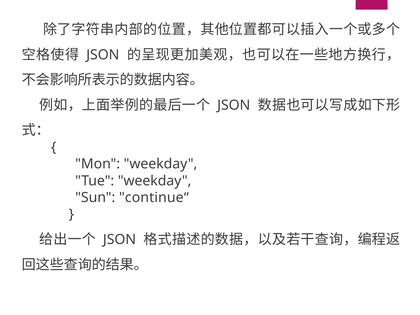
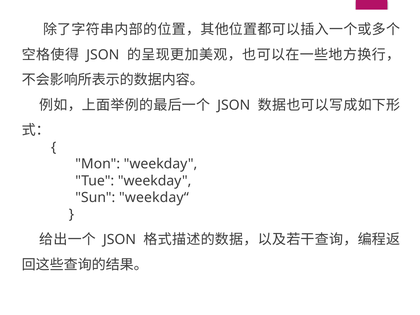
continue“: continue“ -> weekday“
